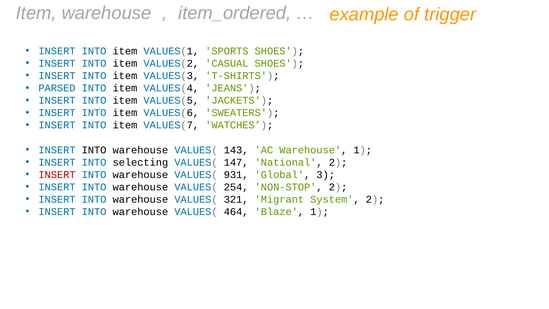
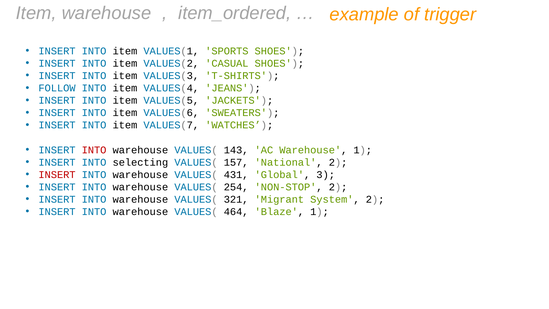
PARSED: PARSED -> FOLLOW
INTO at (94, 150) colour: black -> red
147: 147 -> 157
931: 931 -> 431
